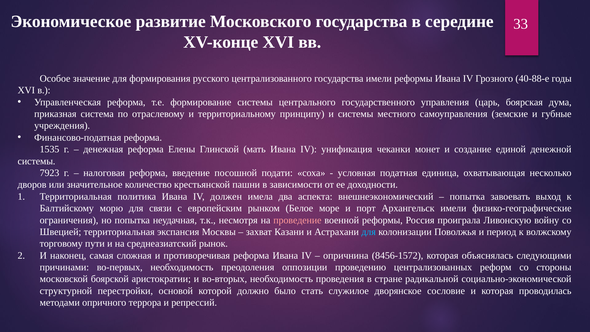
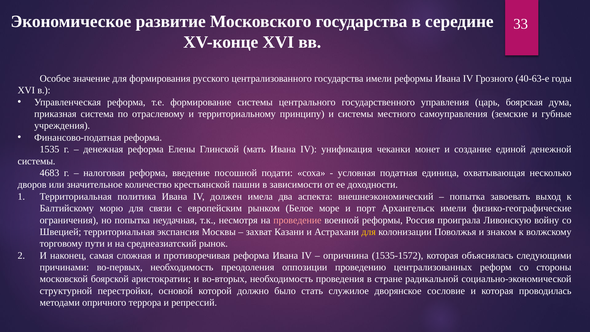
40-88-е: 40-88-е -> 40-63-е
7923: 7923 -> 4683
для at (369, 232) colour: light blue -> yellow
период: период -> знаком
8456-1572: 8456-1572 -> 1535-1572
